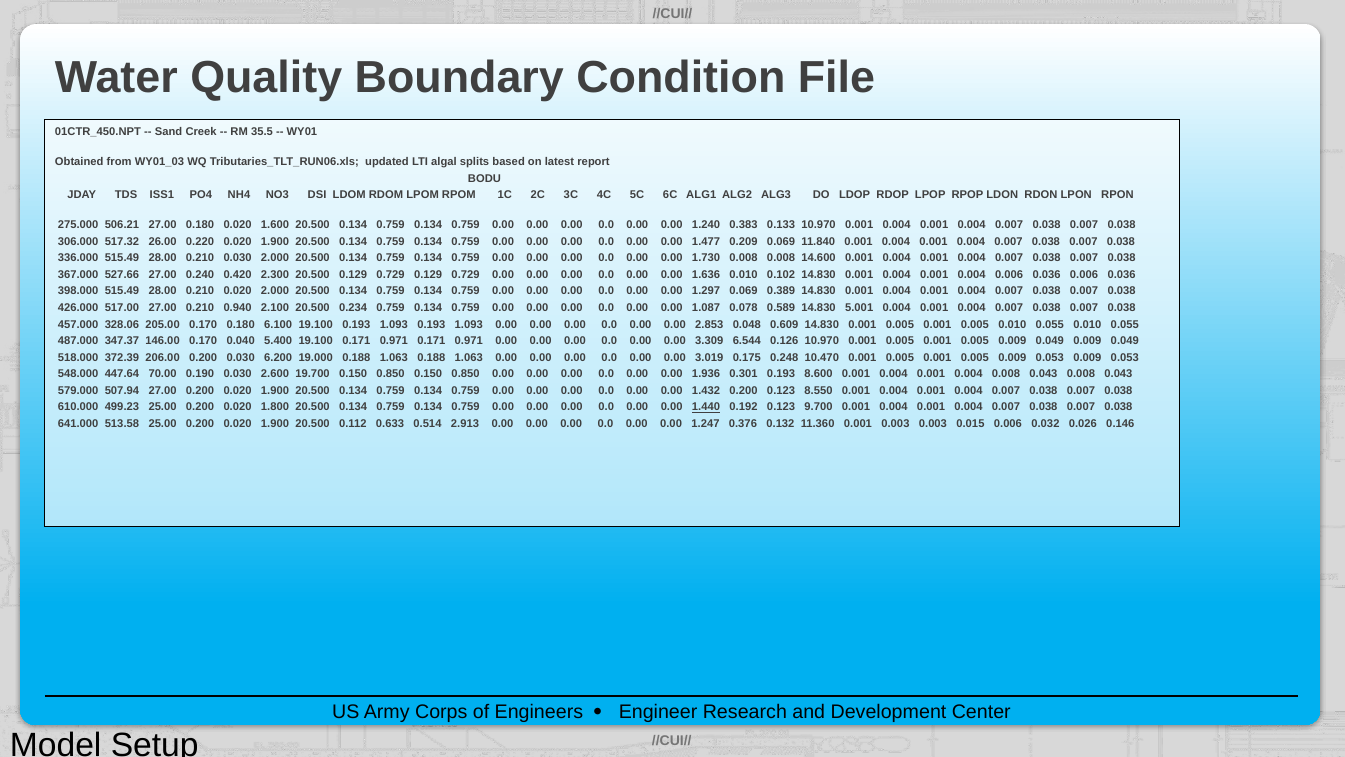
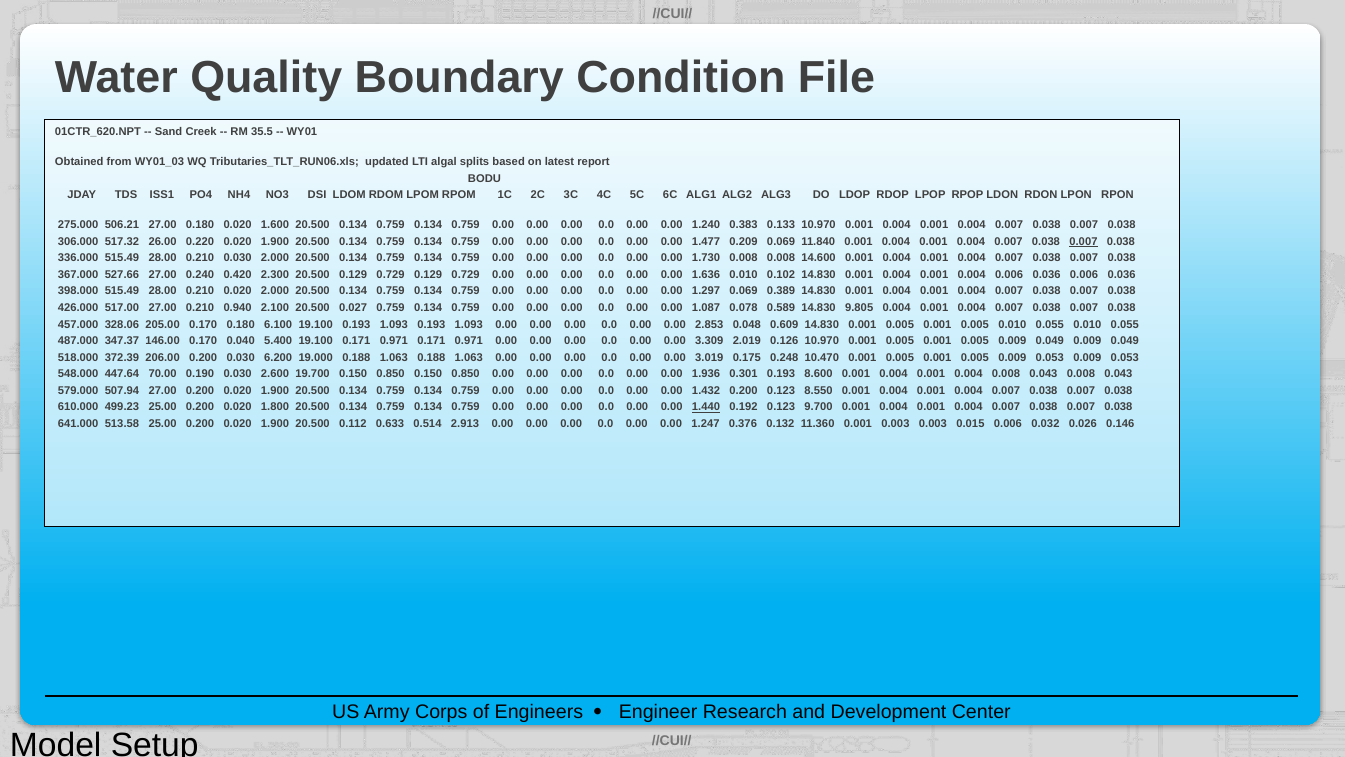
01CTR_450.NPT: 01CTR_450.NPT -> 01CTR_620.NPT
0.007 at (1083, 241) underline: none -> present
0.234: 0.234 -> 0.027
5.001: 5.001 -> 9.805
6.544: 6.544 -> 2.019
